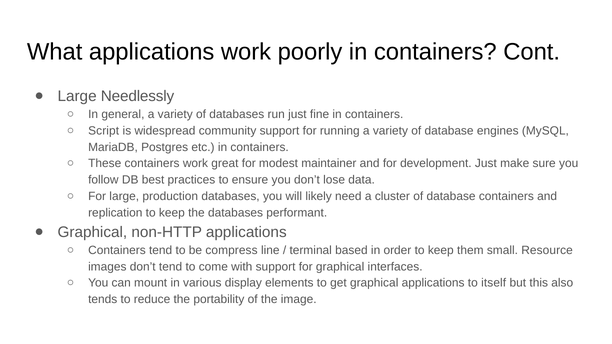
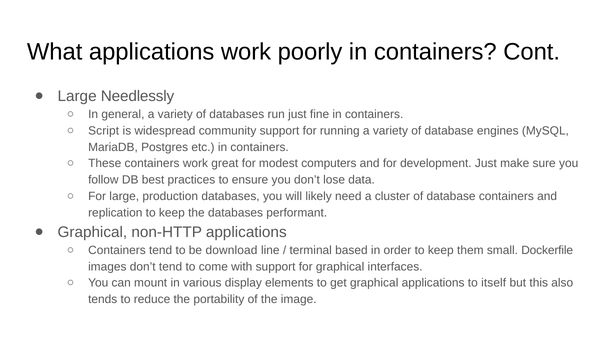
maintainer: maintainer -> computers
compress: compress -> download
Resource: Resource -> Dockerfile
